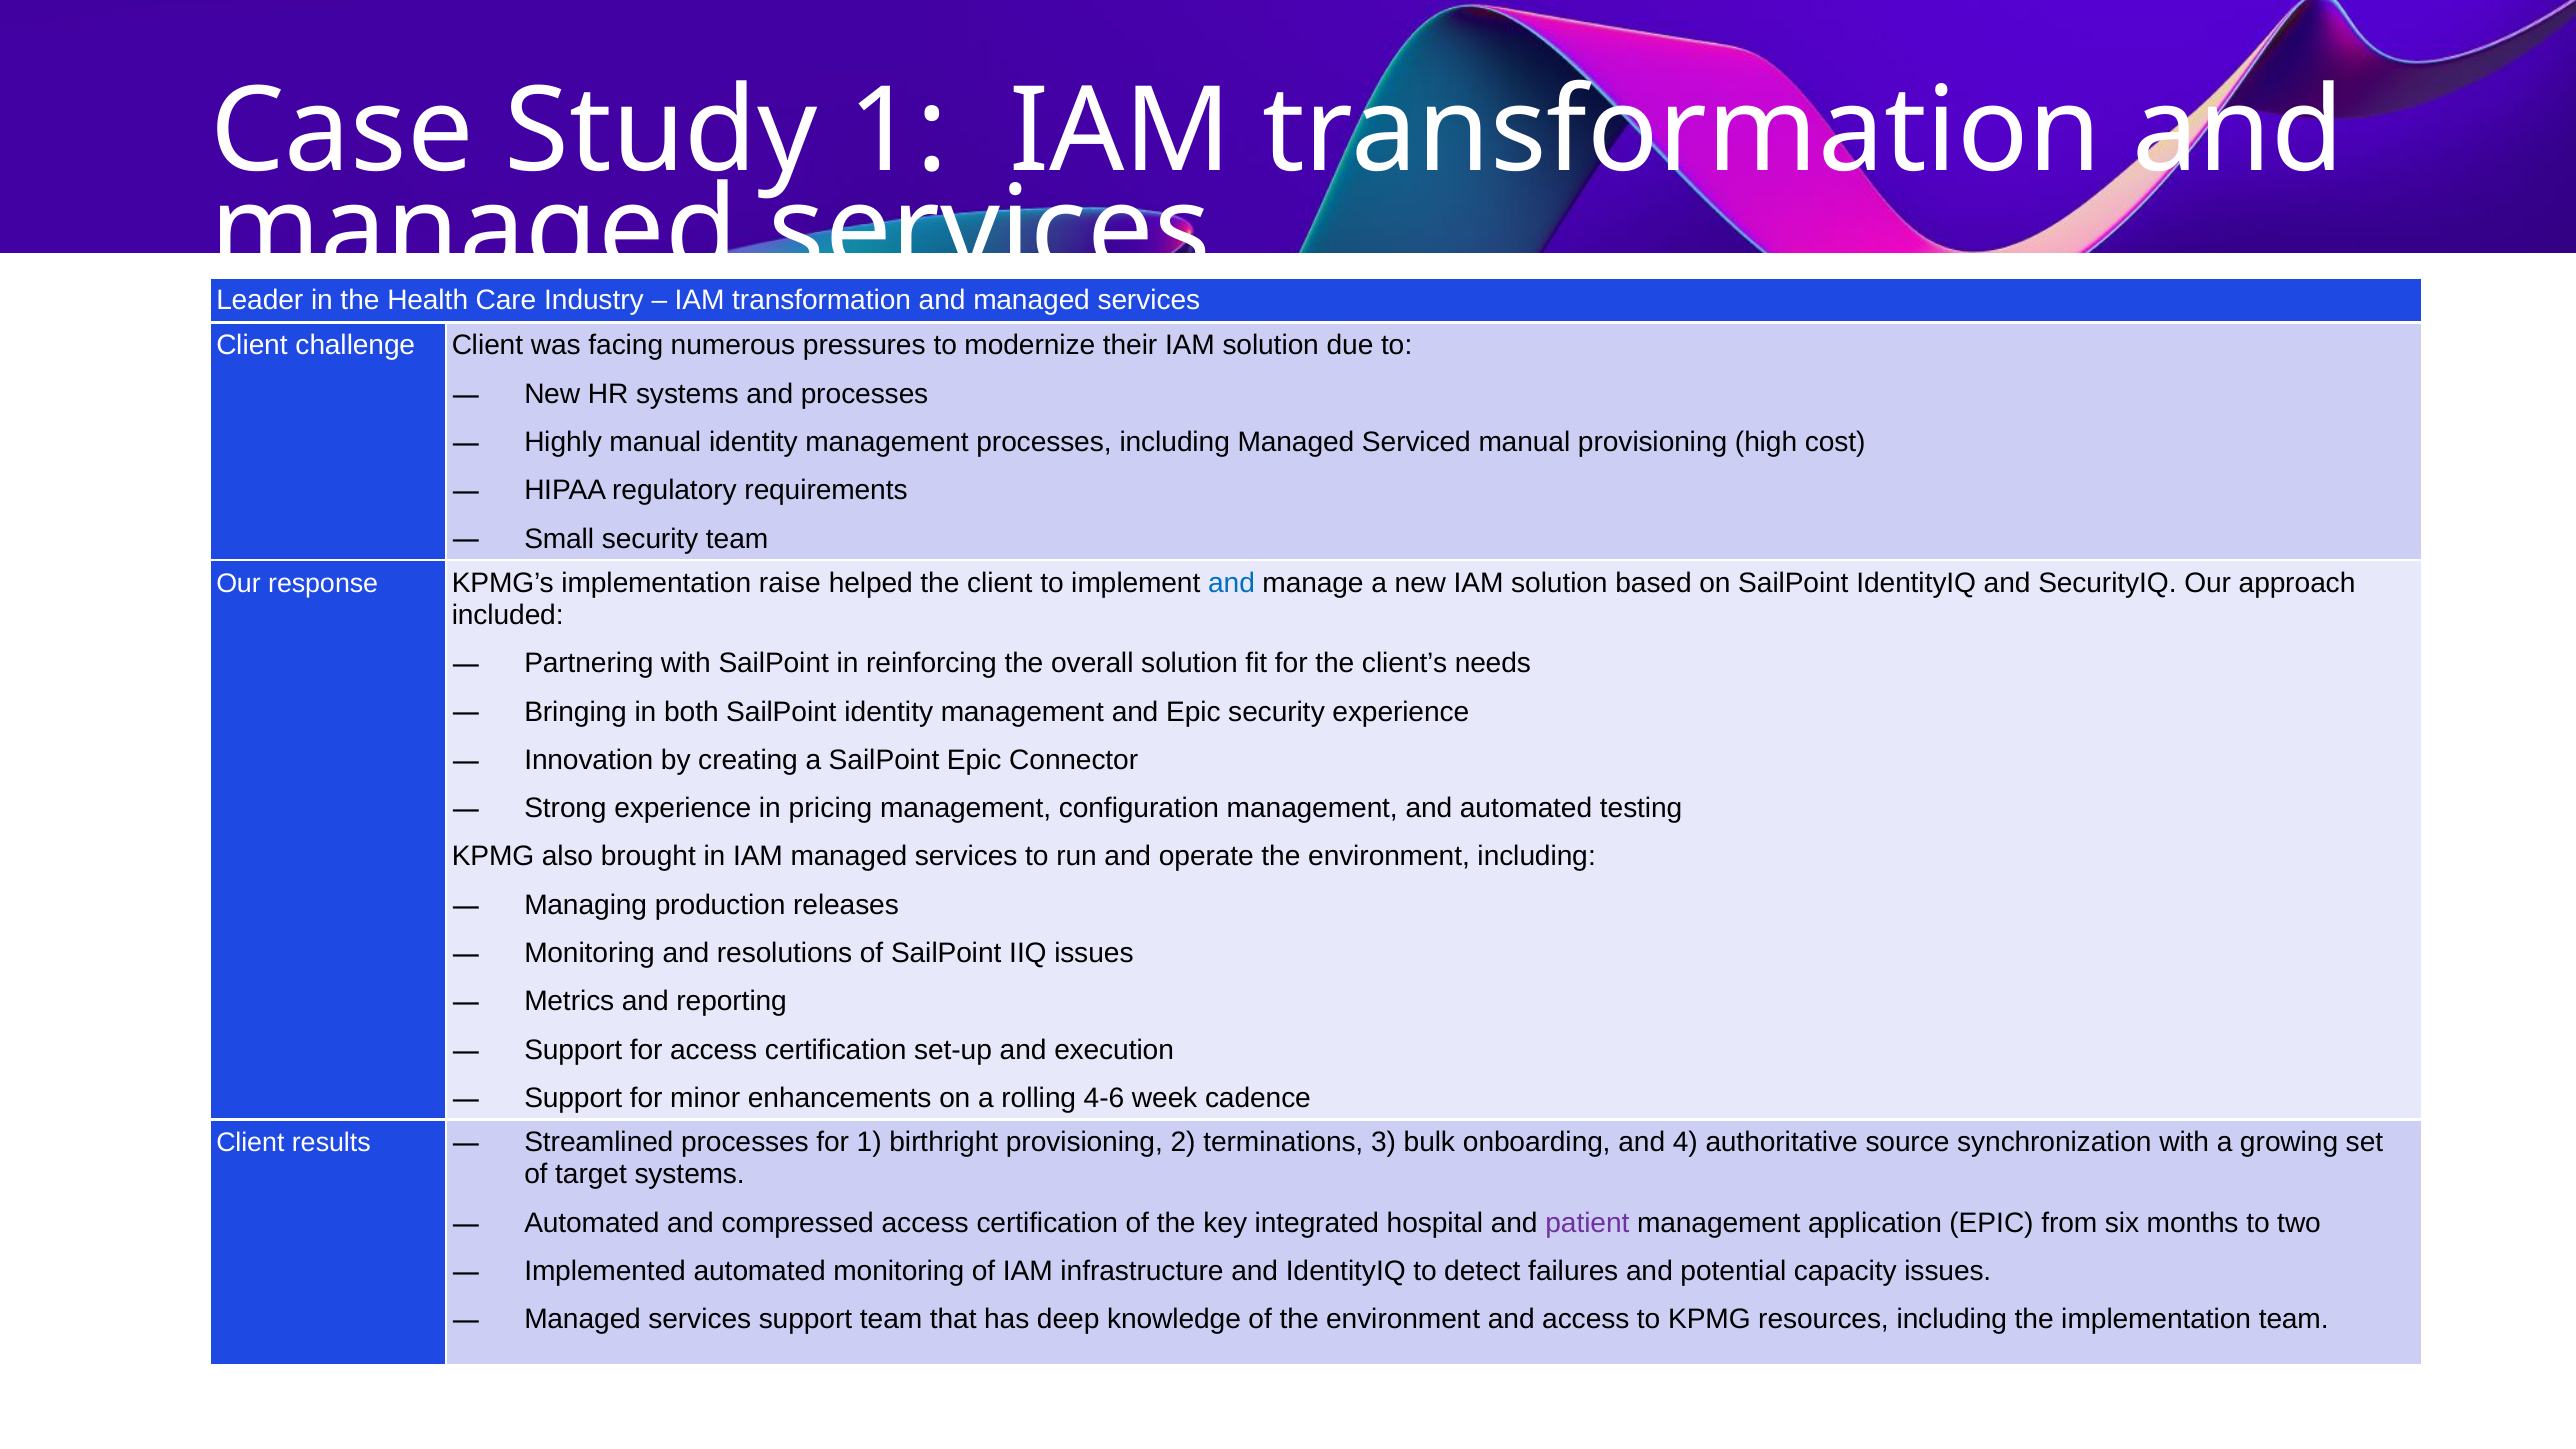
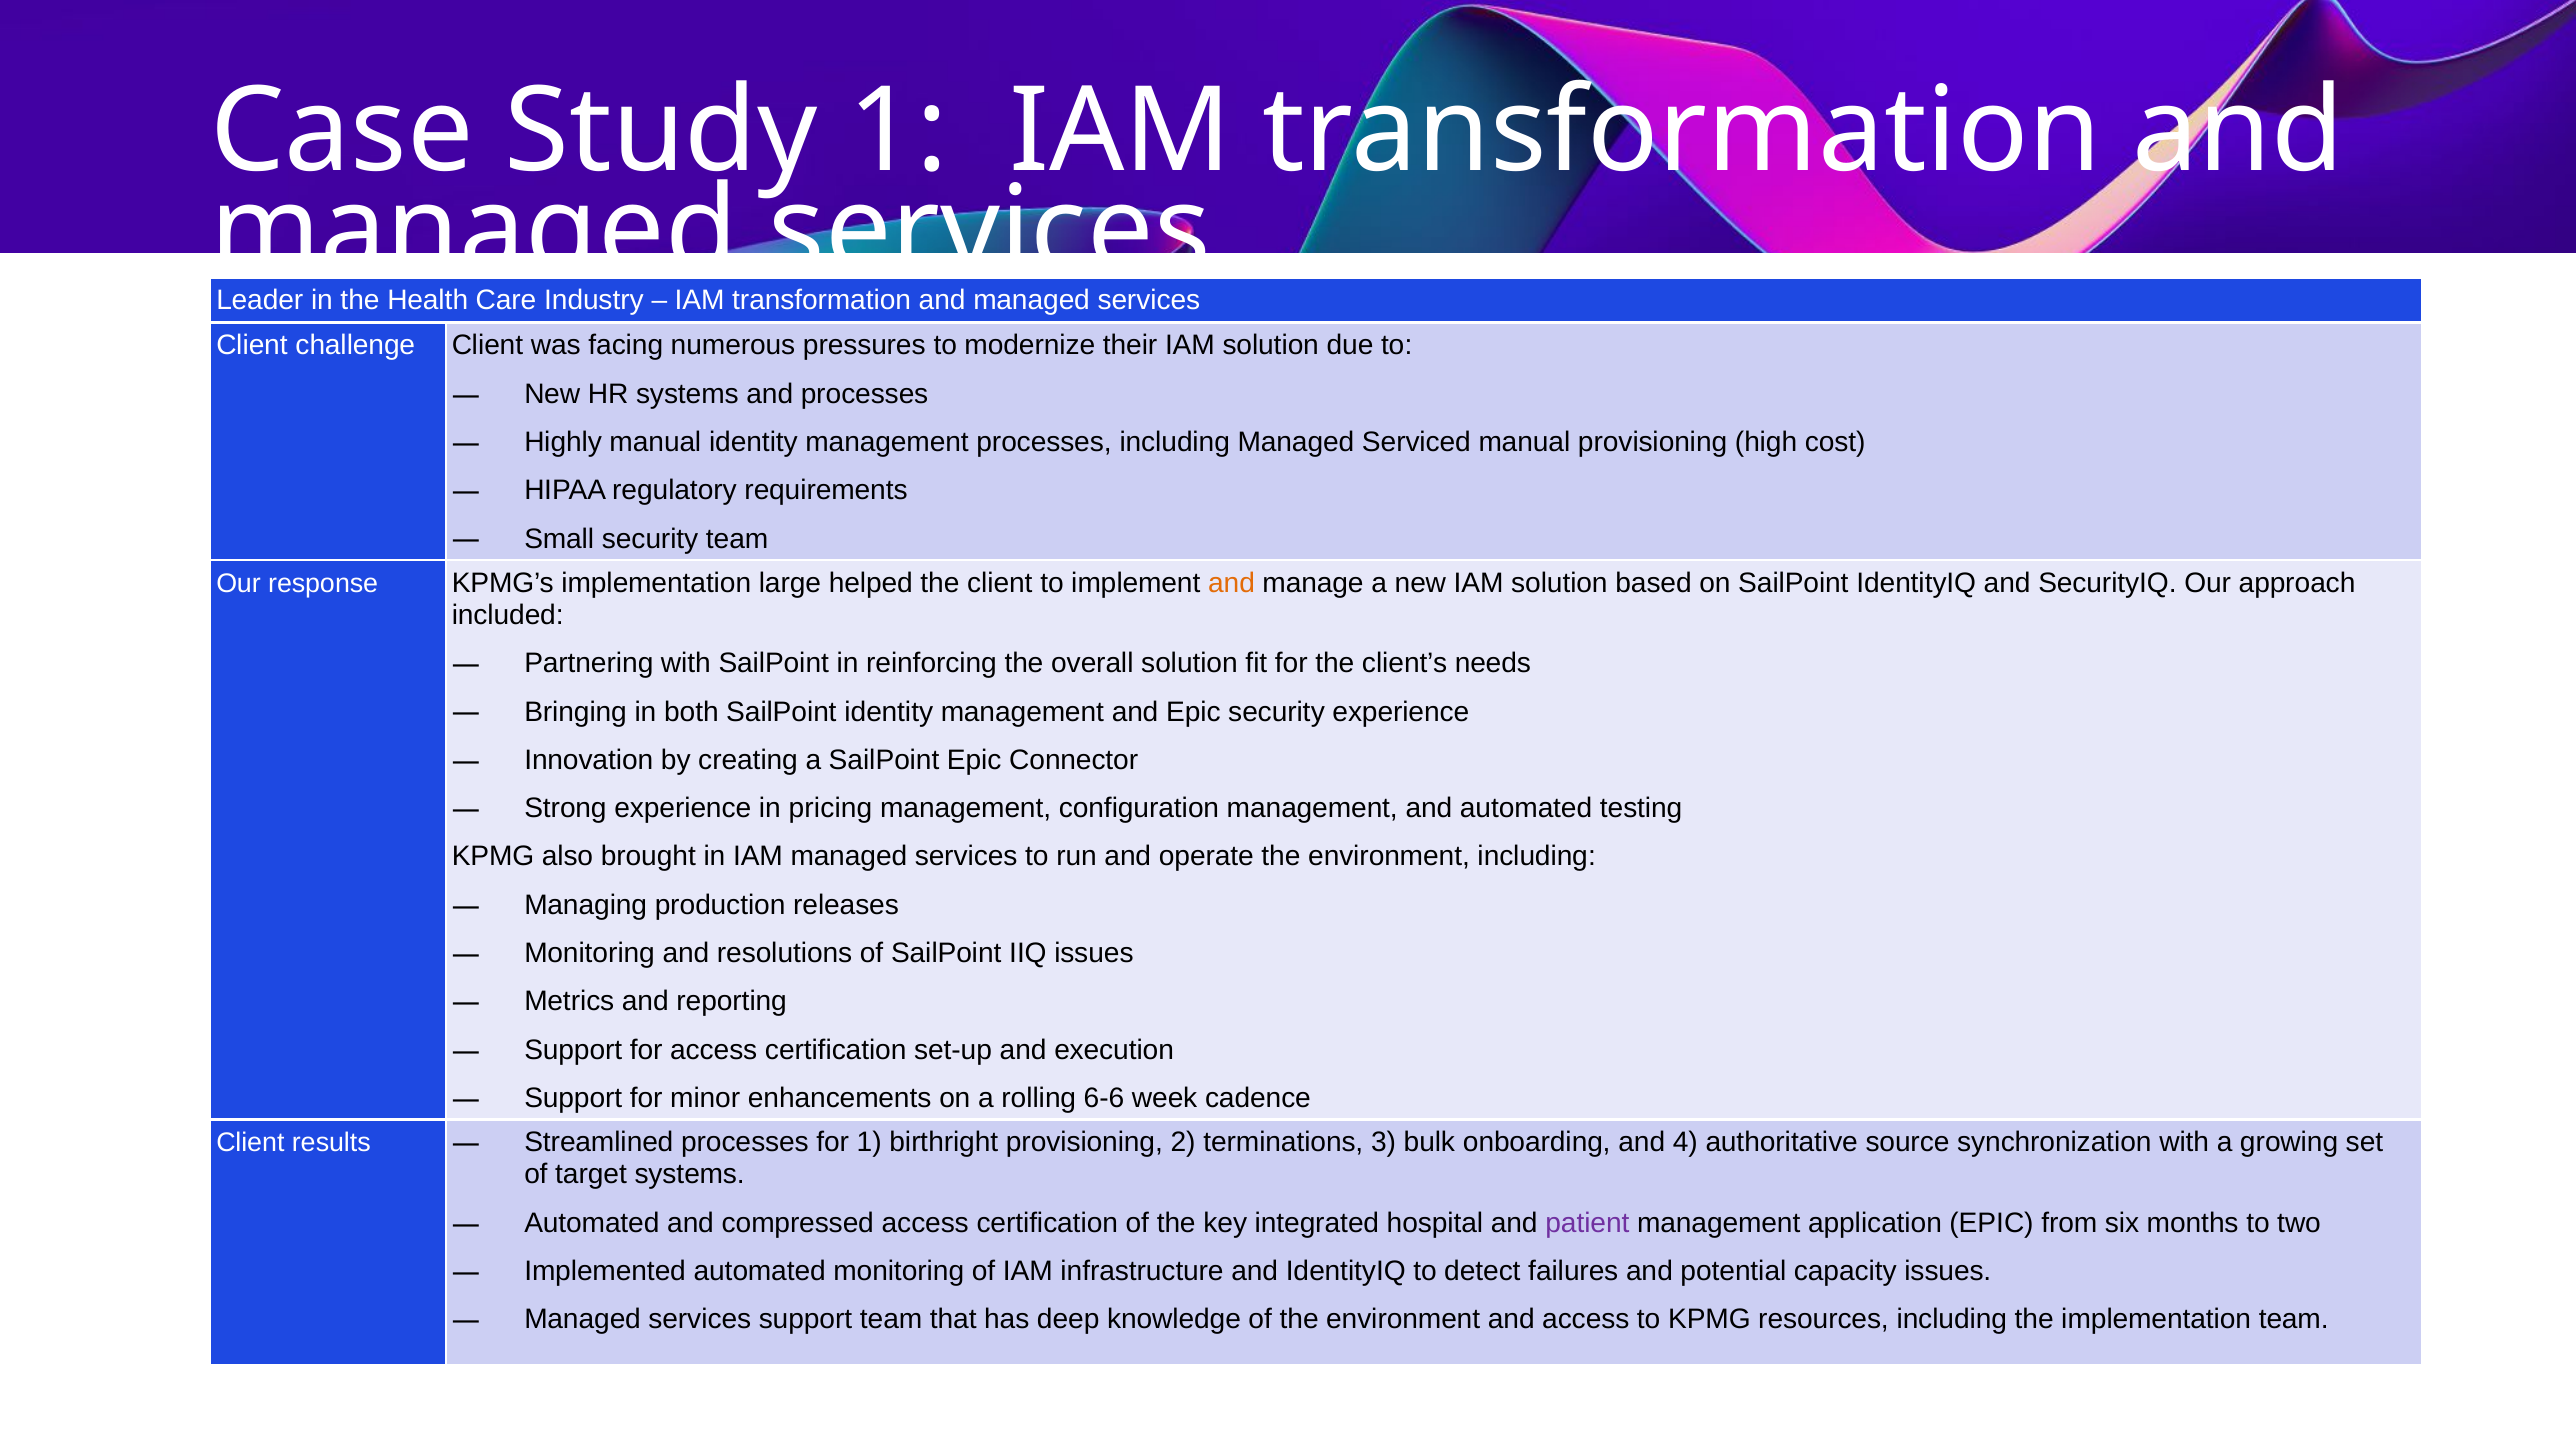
raise: raise -> large
and at (1232, 583) colour: blue -> orange
4-6: 4-6 -> 6-6
